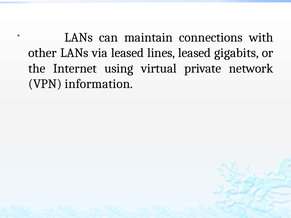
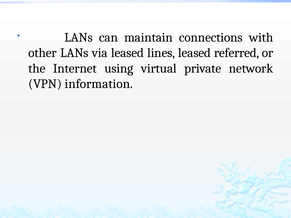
gigabits: gigabits -> referred
